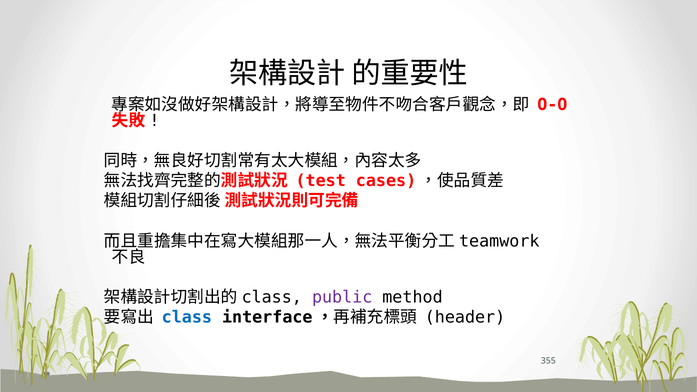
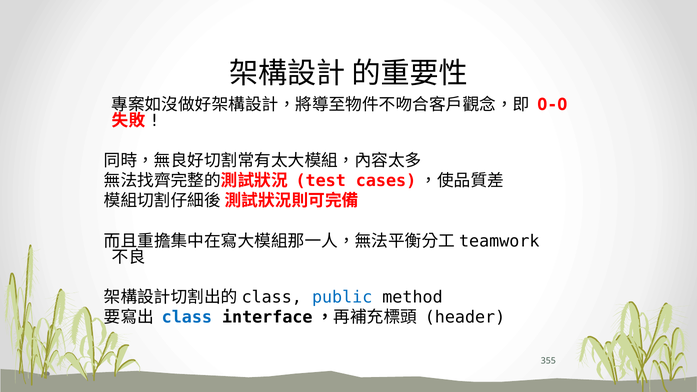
public colour: purple -> blue
